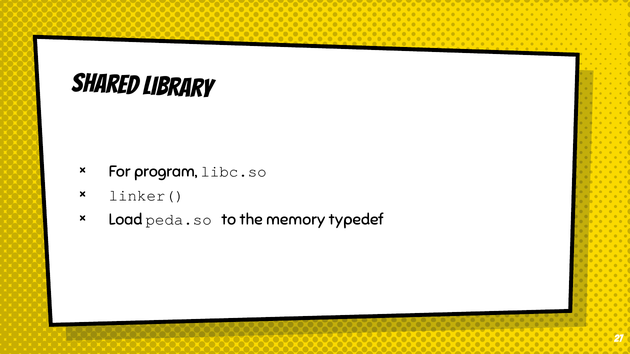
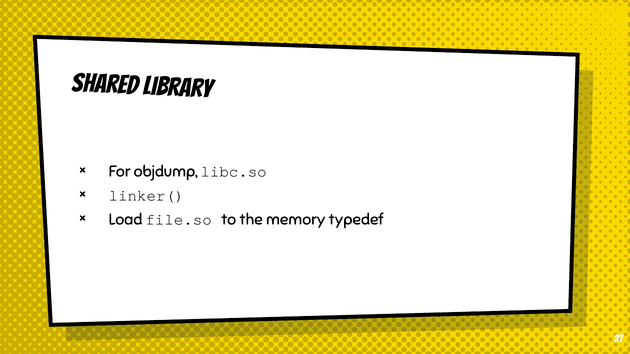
program: program -> objdump
peda.so: peda.so -> file.so
